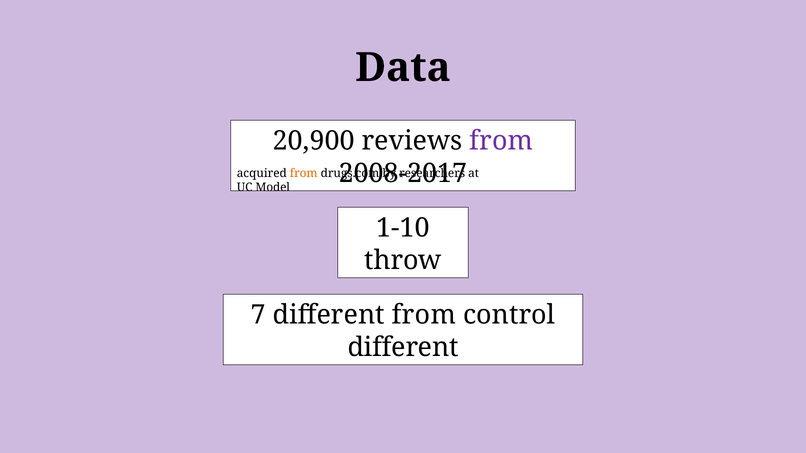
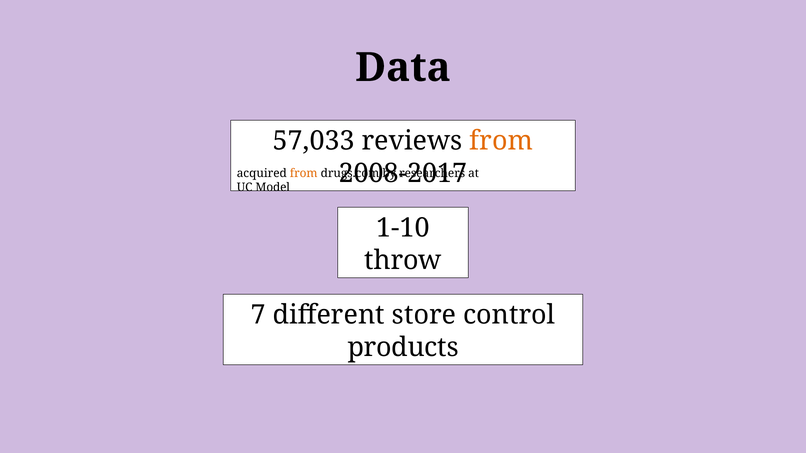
20,900: 20,900 -> 57,033
from at (501, 141) colour: purple -> orange
different from: from -> store
different at (403, 348): different -> products
